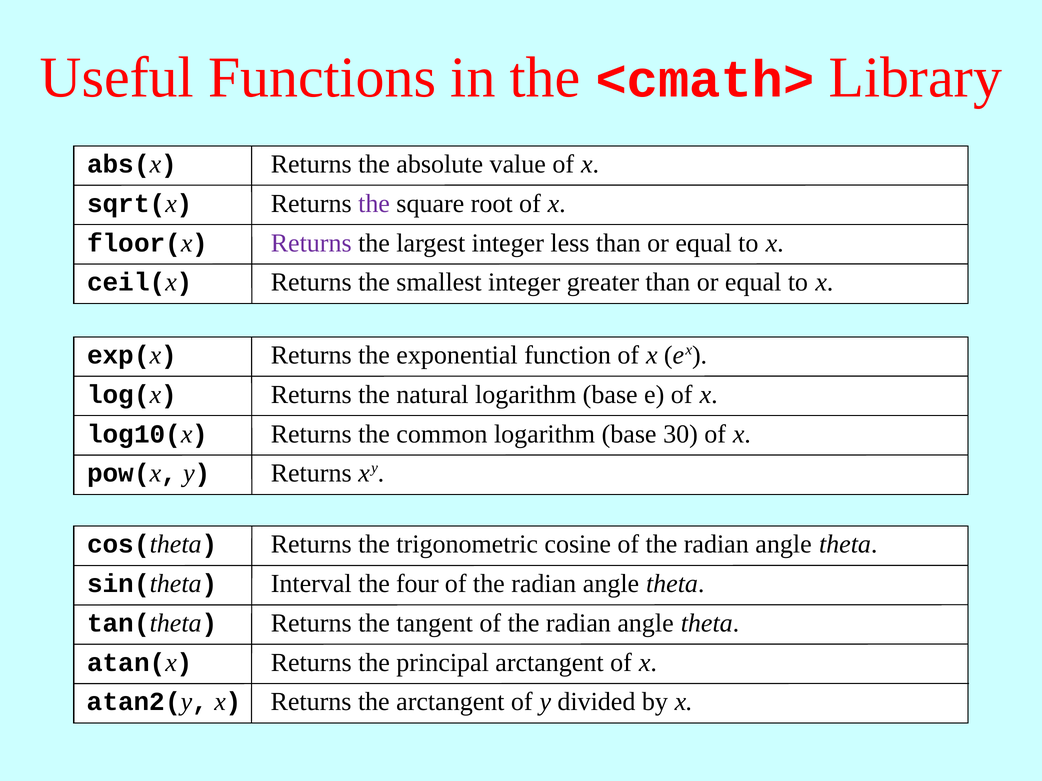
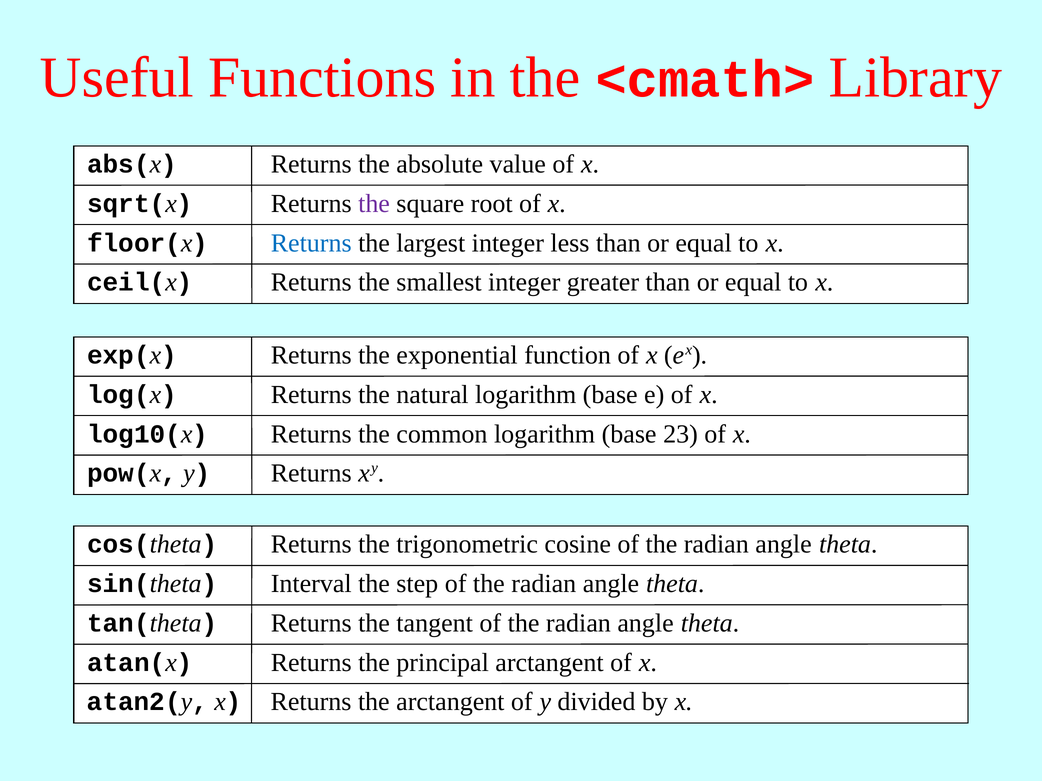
Returns at (311, 243) colour: purple -> blue
30: 30 -> 23
four: four -> step
